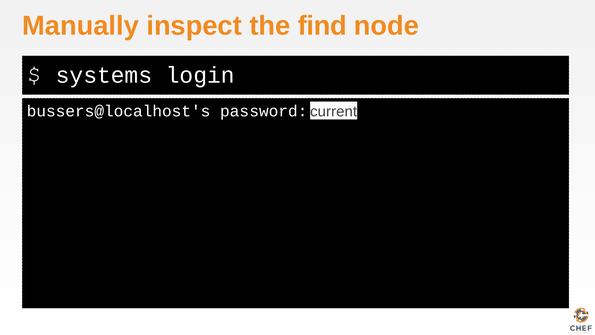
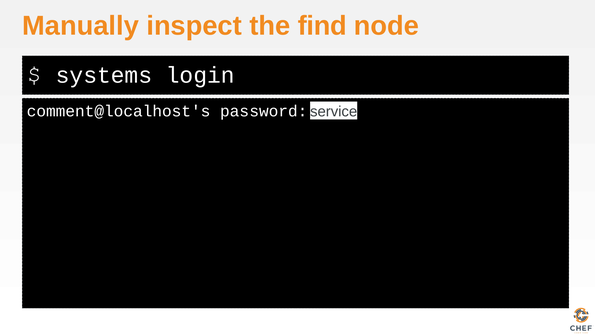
current: current -> service
bussers@localhost's: bussers@localhost's -> comment@localhost's
